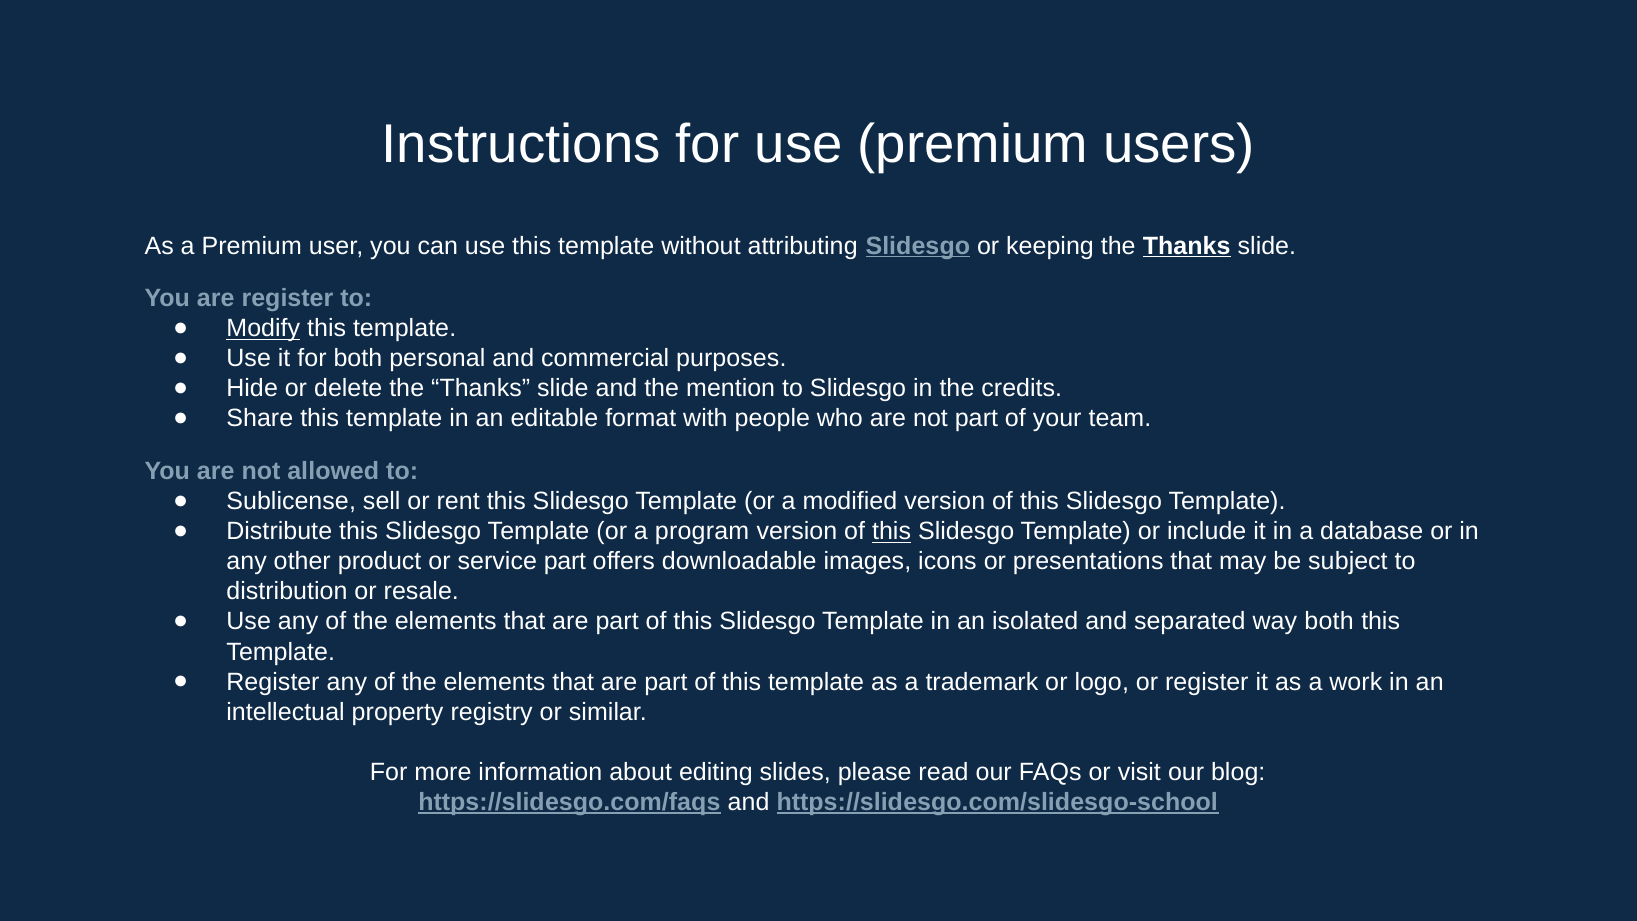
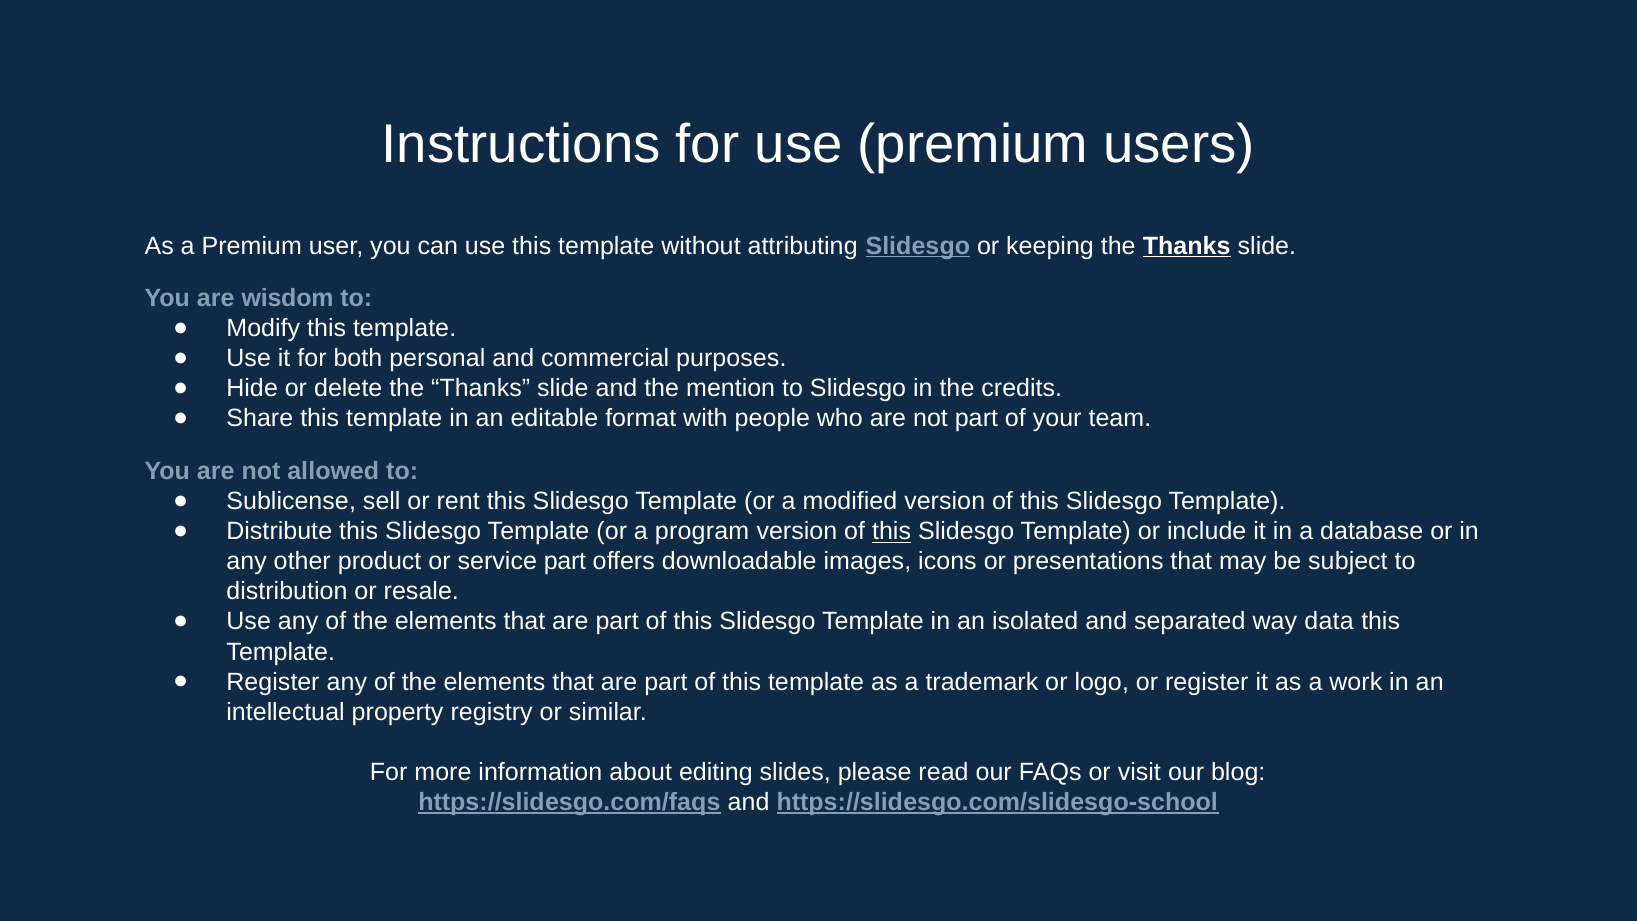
are register: register -> wisdom
Modify underline: present -> none
way both: both -> data
